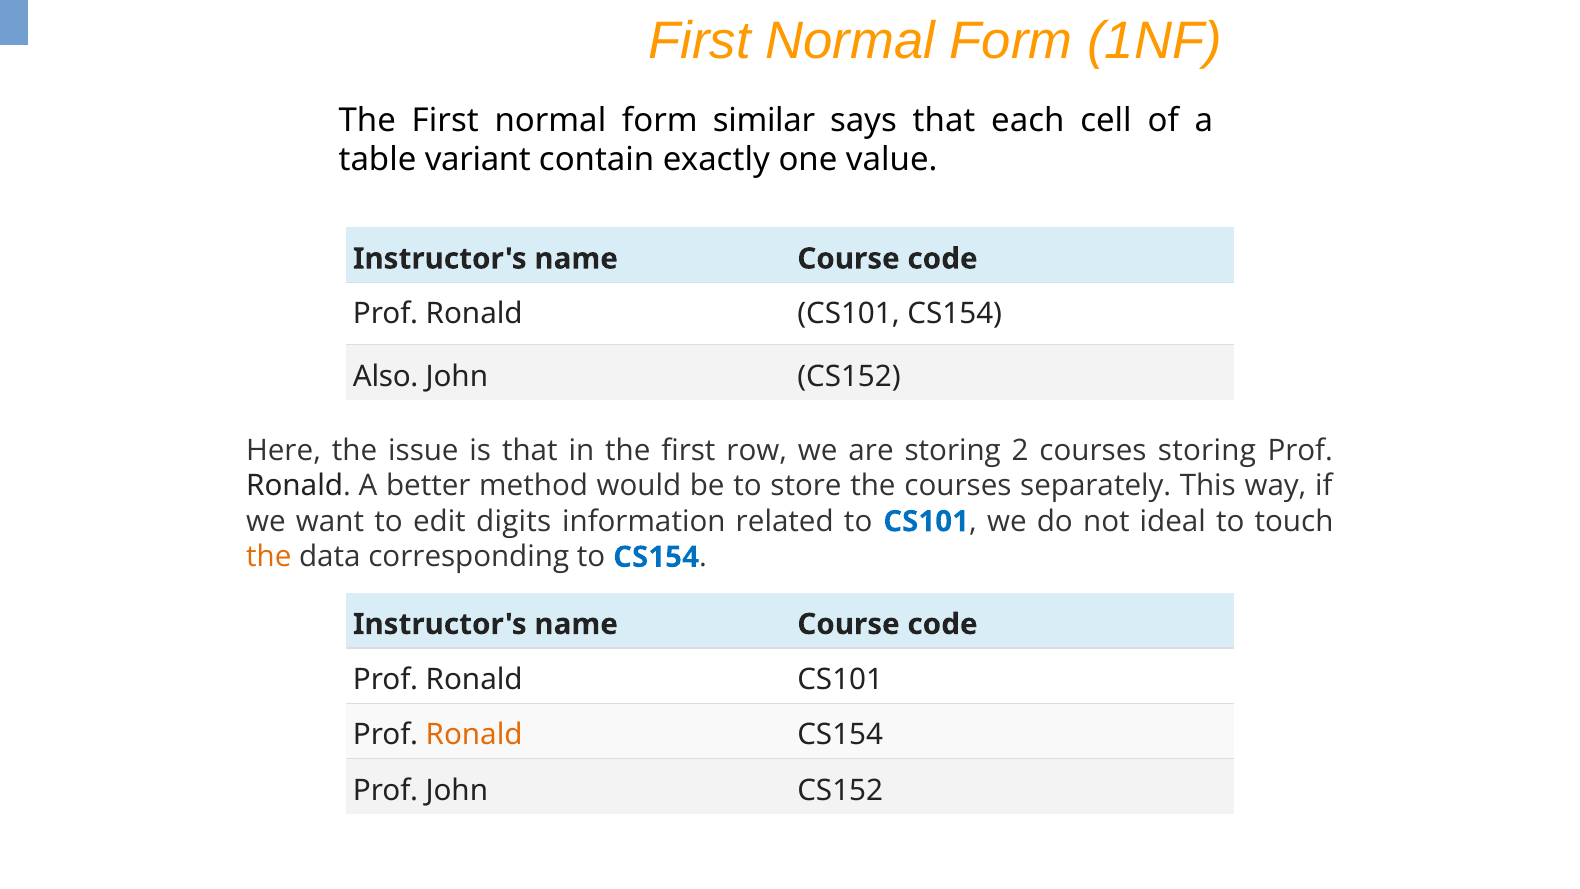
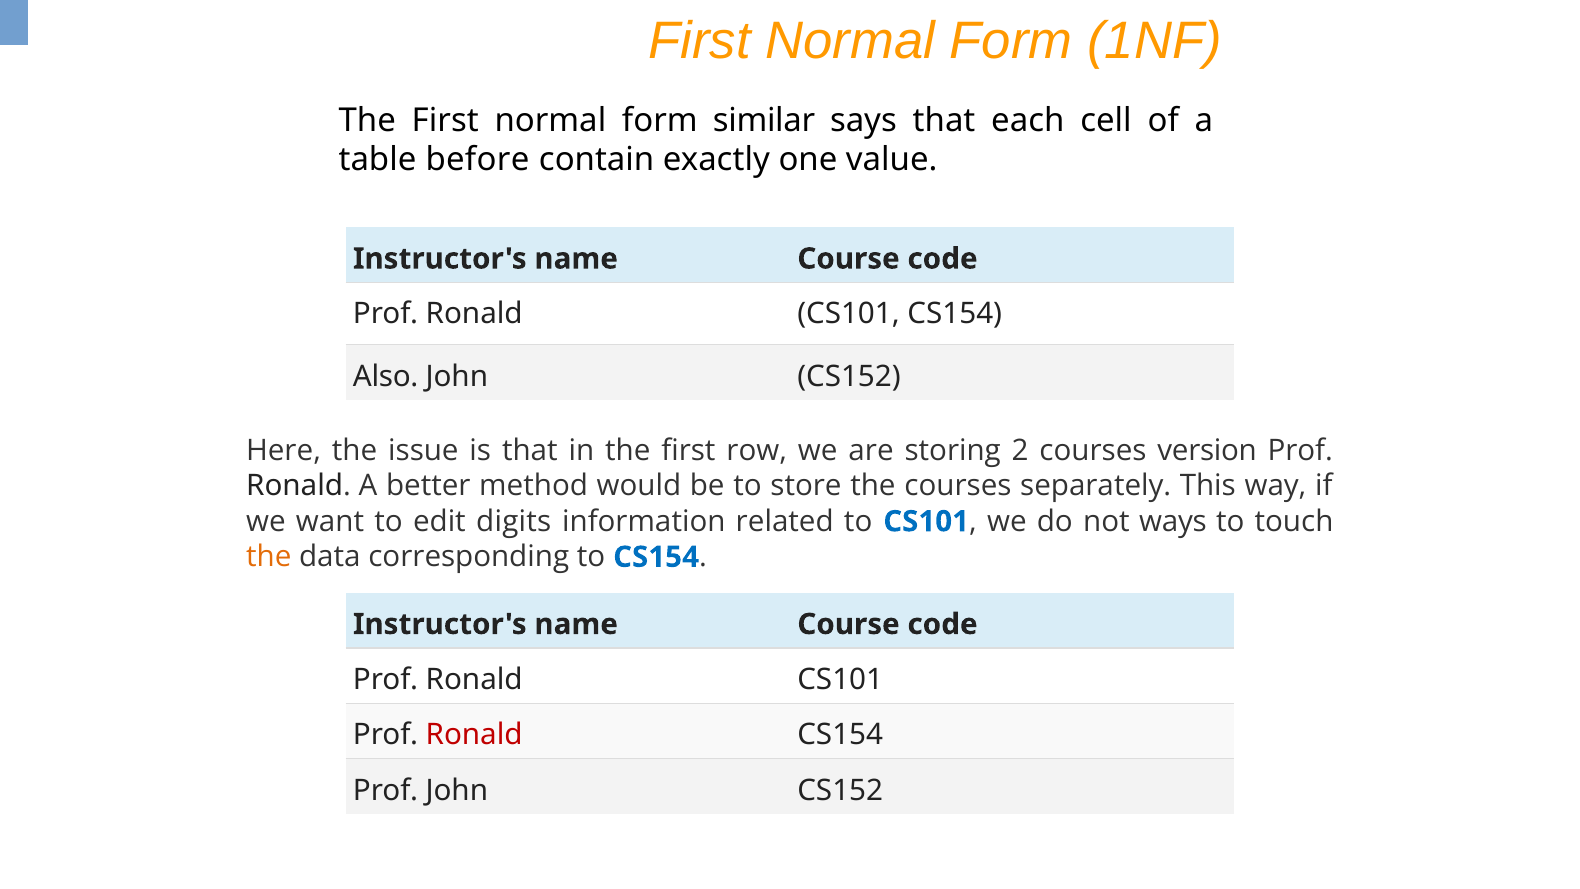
variant: variant -> before
courses storing: storing -> version
ideal: ideal -> ways
Ronald at (474, 735) colour: orange -> red
